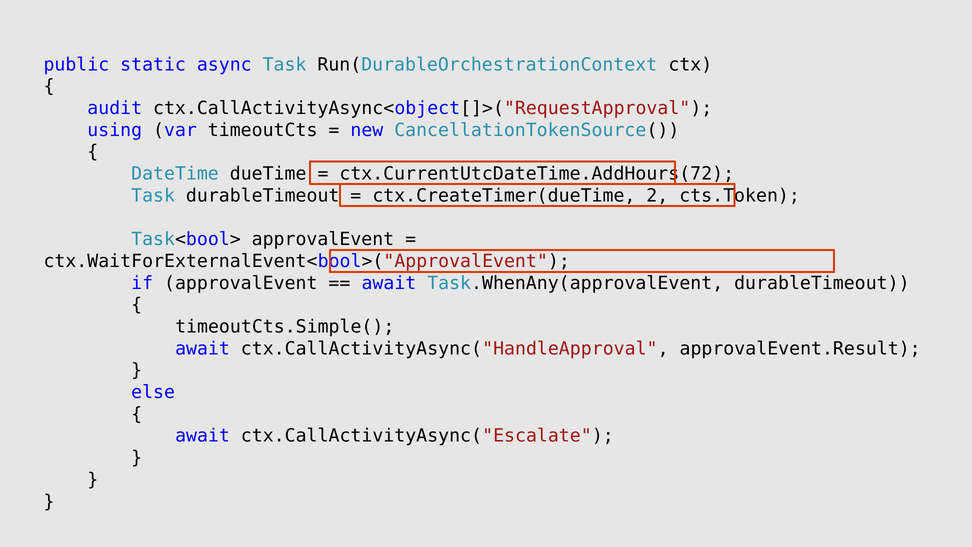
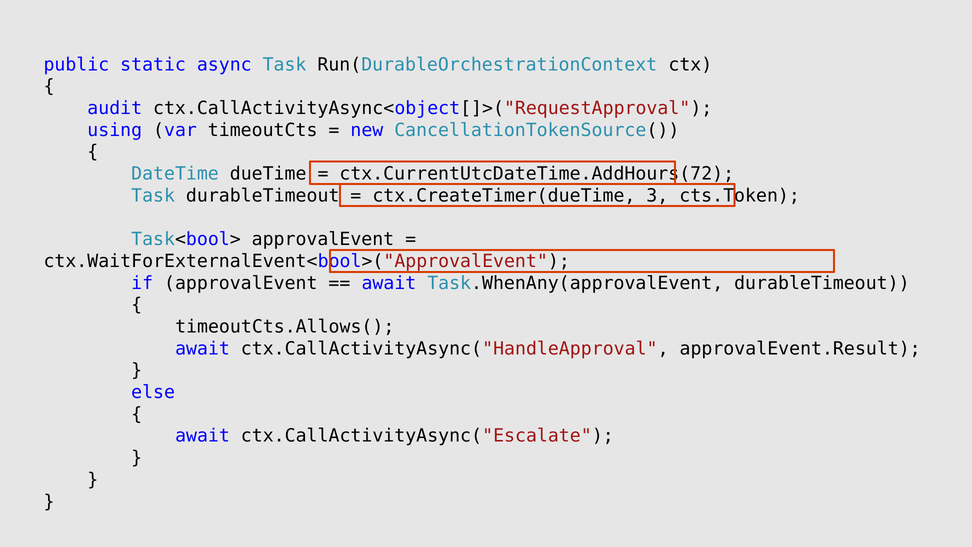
2: 2 -> 3
timeoutCts.Simple(: timeoutCts.Simple( -> timeoutCts.Allows(
